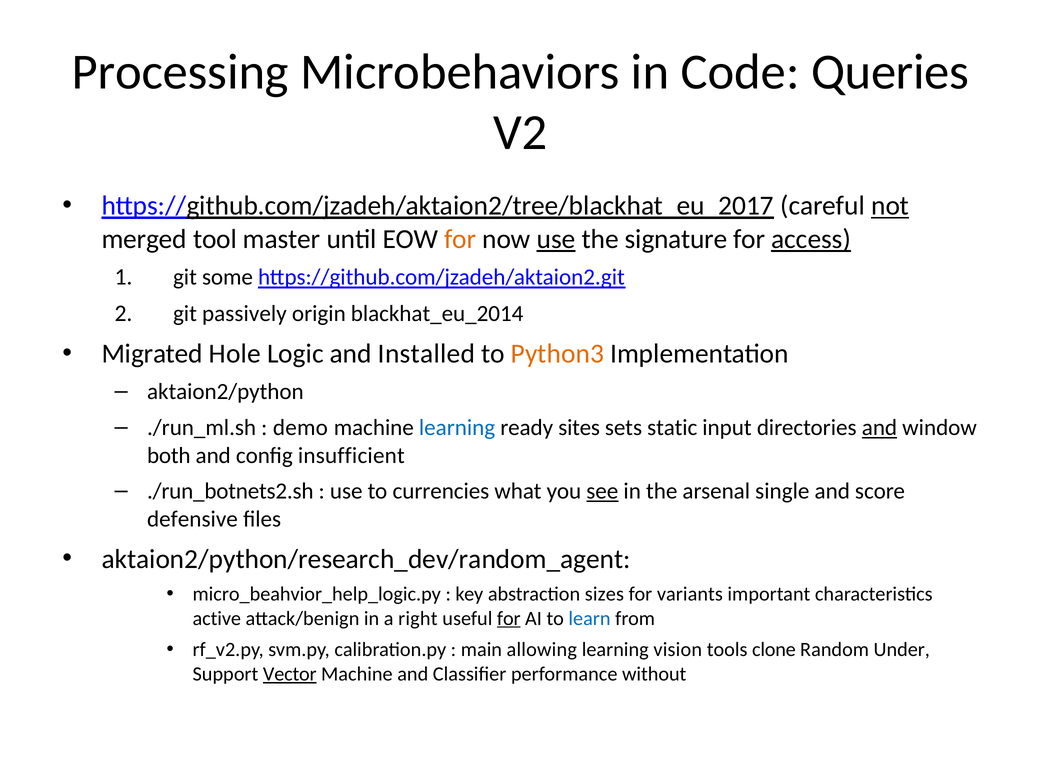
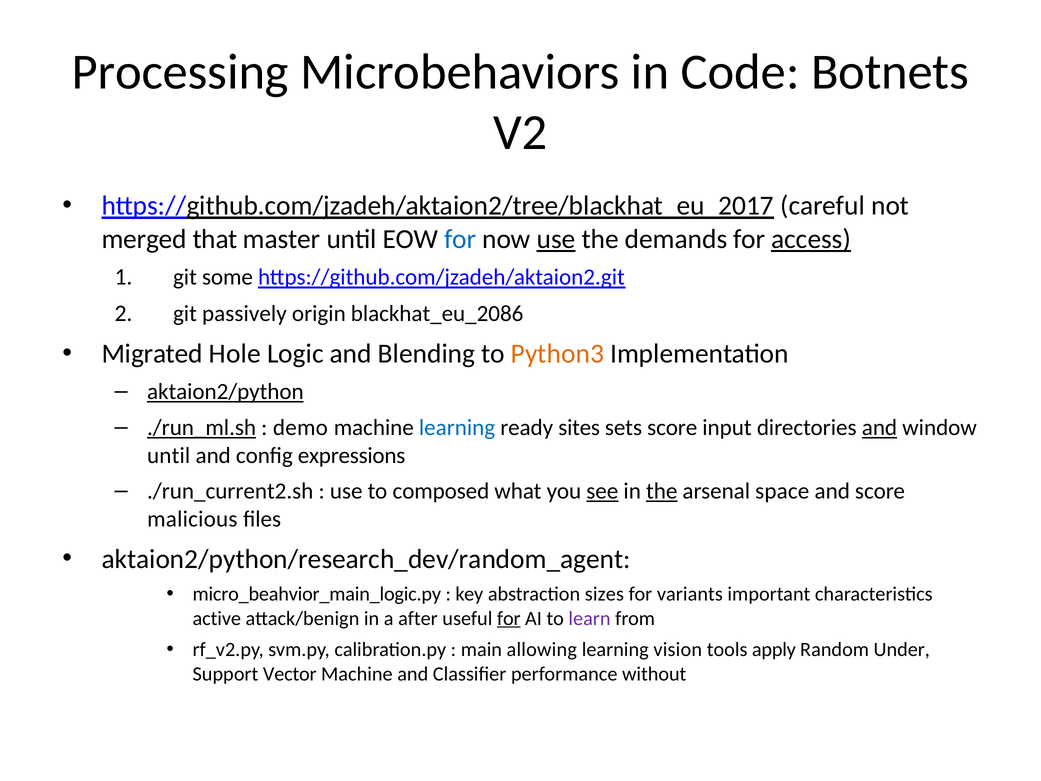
Queries: Queries -> Botnets
not underline: present -> none
tool: tool -> that
for at (460, 239) colour: orange -> blue
signature: signature -> demands
blackhat_eu_2014: blackhat_eu_2014 -> blackhat_eu_2086
Installed: Installed -> Blending
aktaion2/python underline: none -> present
./run_ml.sh underline: none -> present
sets static: static -> score
both at (169, 455): both -> until
insufficient: insufficient -> expressions
./run_botnets2.sh: ./run_botnets2.sh -> ./run_current2.sh
currencies: currencies -> composed
the at (662, 491) underline: none -> present
single: single -> space
defensive: defensive -> malicious
micro_beahvior_help_logic.py: micro_beahvior_help_logic.py -> micro_beahvior_main_logic.py
right: right -> after
learn colour: blue -> purple
clone: clone -> apply
Vector underline: present -> none
